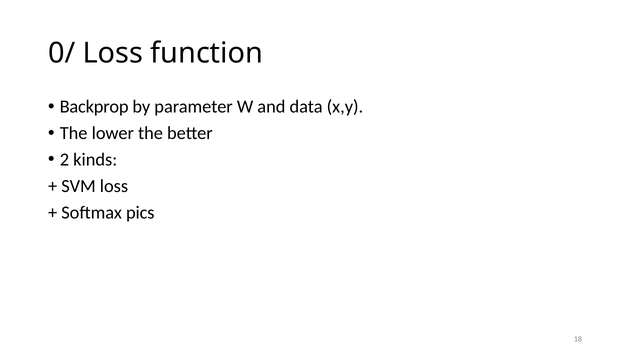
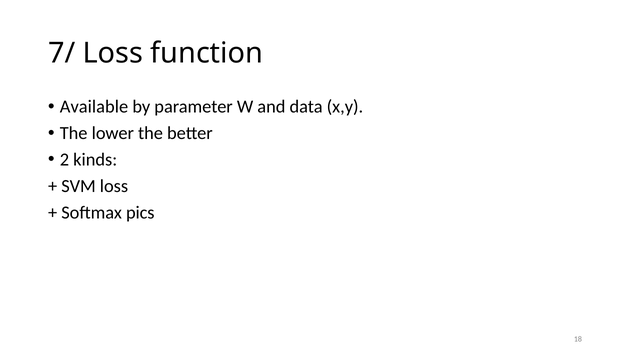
0/: 0/ -> 7/
Backprop: Backprop -> Available
